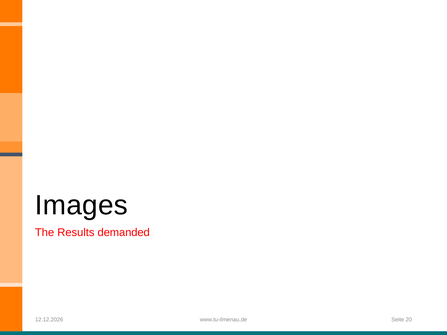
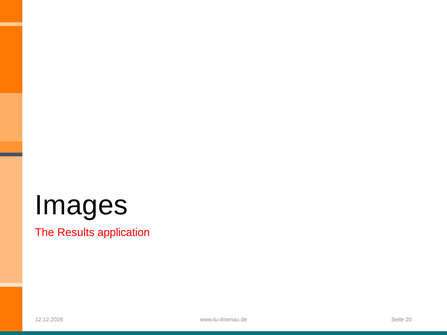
demanded: demanded -> application
